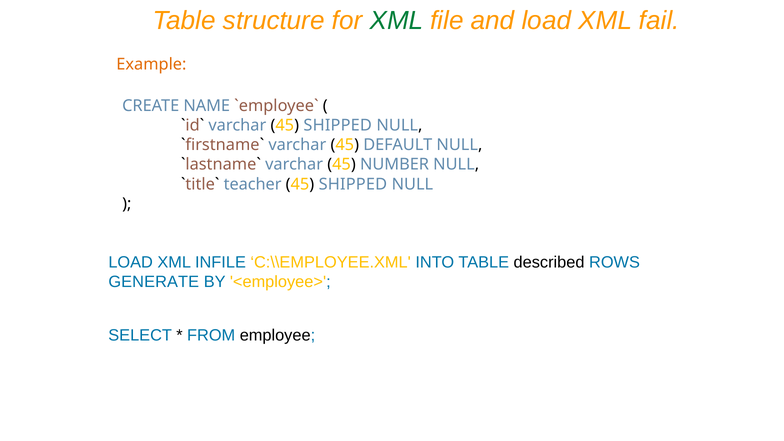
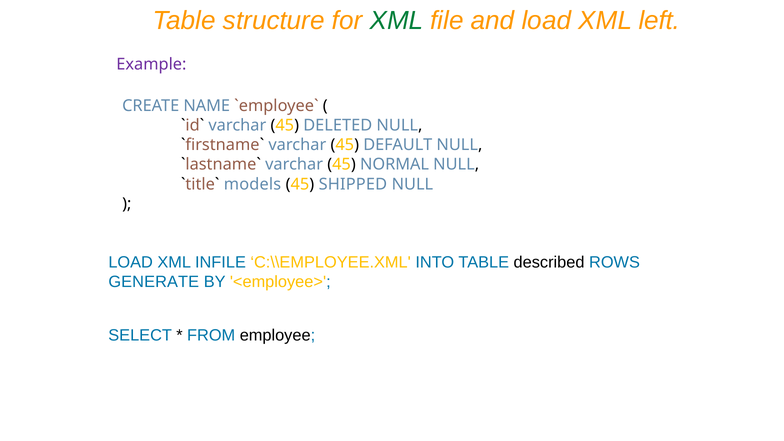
fail: fail -> left
Example colour: orange -> purple
varchar 45 SHIPPED: SHIPPED -> DELETED
NUMBER: NUMBER -> NORMAL
teacher: teacher -> models
